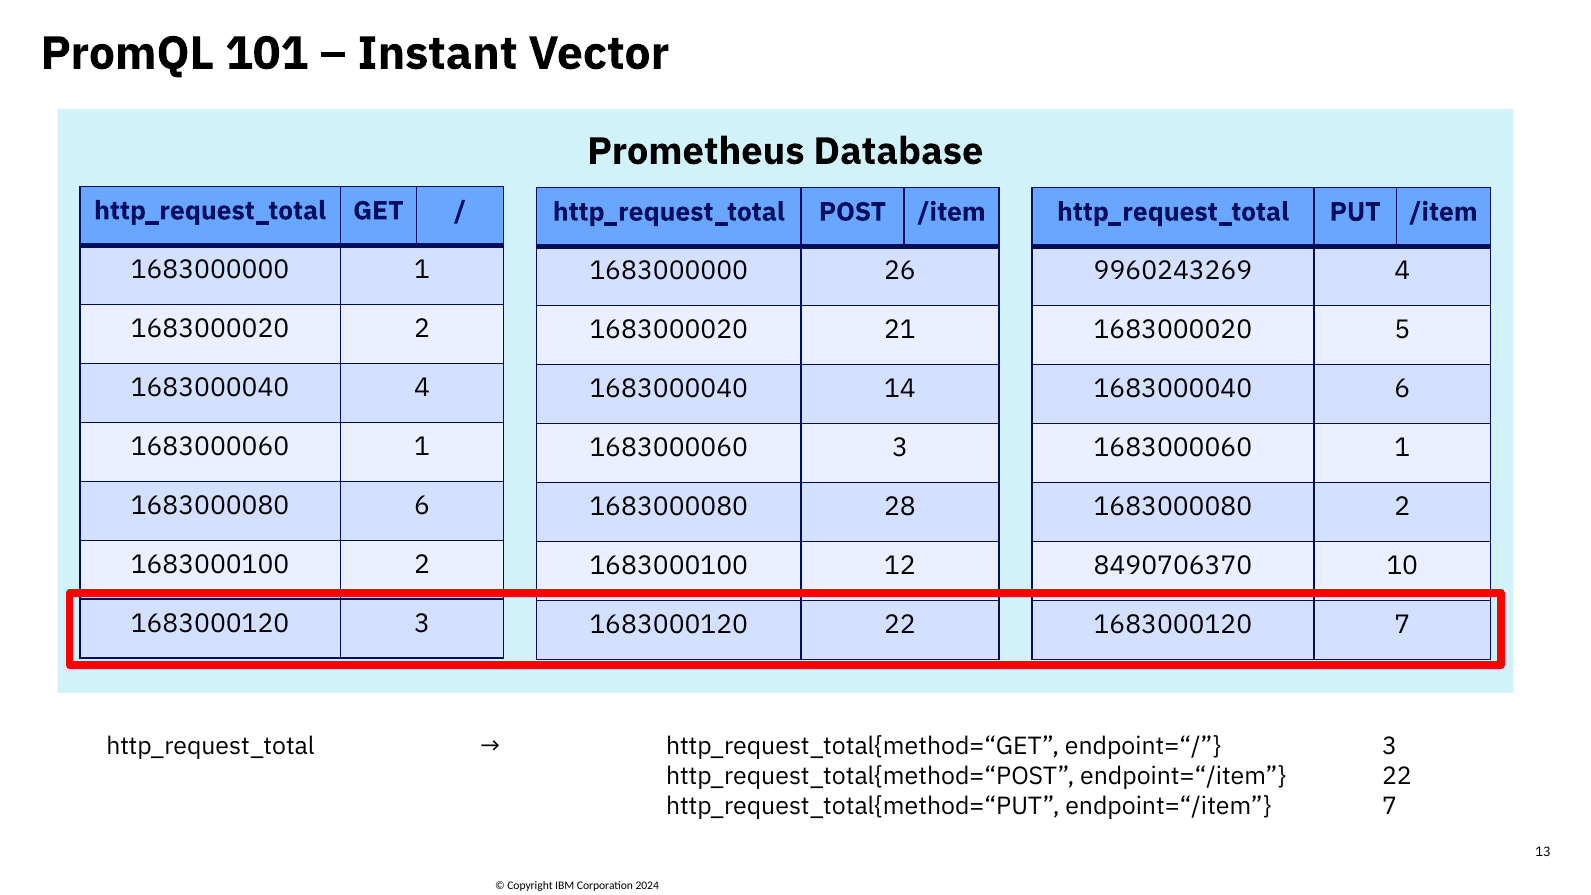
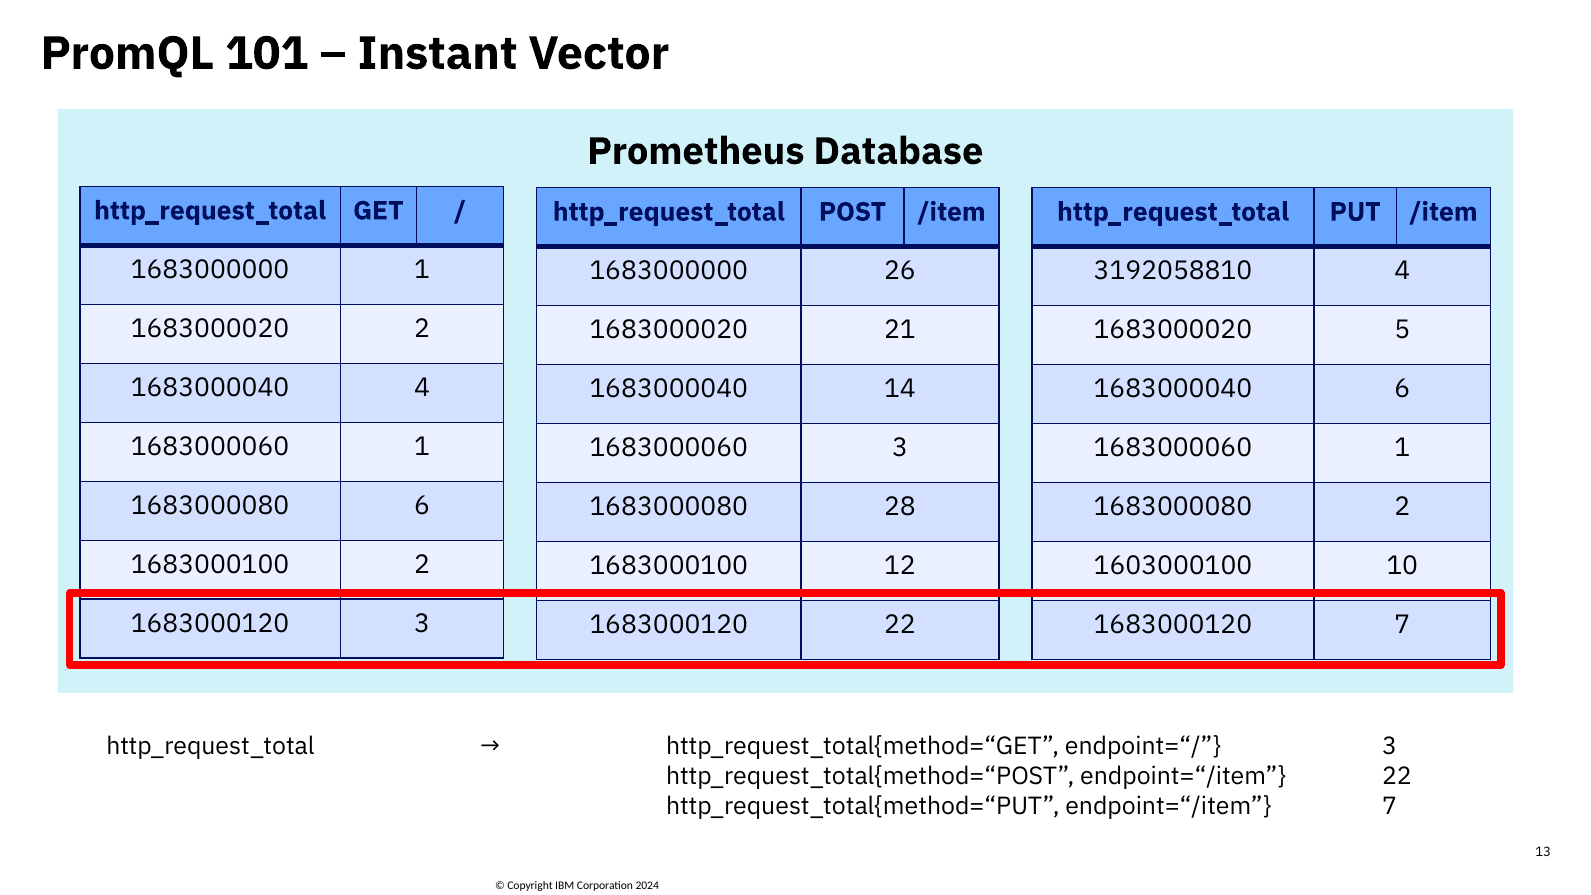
9960243269: 9960243269 -> 3192058810
8490706370: 8490706370 -> 1603000100
